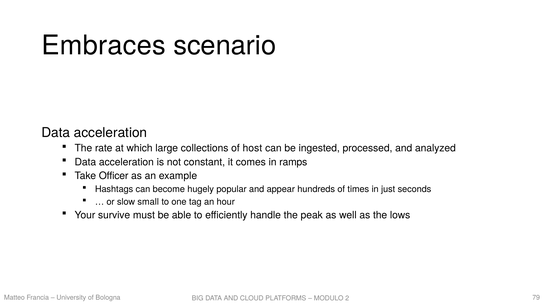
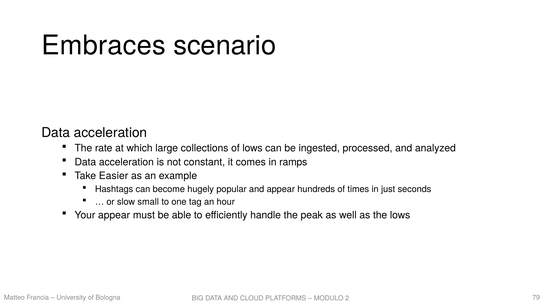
of host: host -> lows
Officer: Officer -> Easier
Your survive: survive -> appear
